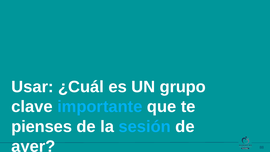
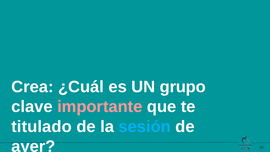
Usar: Usar -> Crea
importante colour: light blue -> pink
pienses: pienses -> titulado
